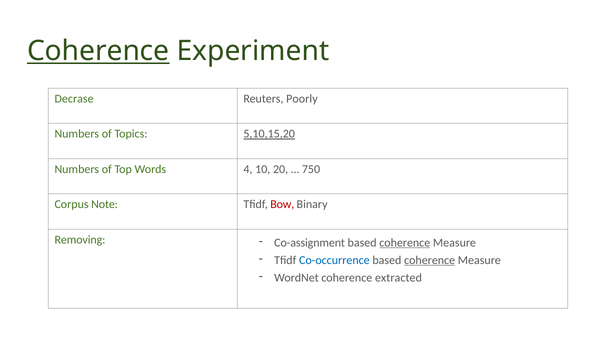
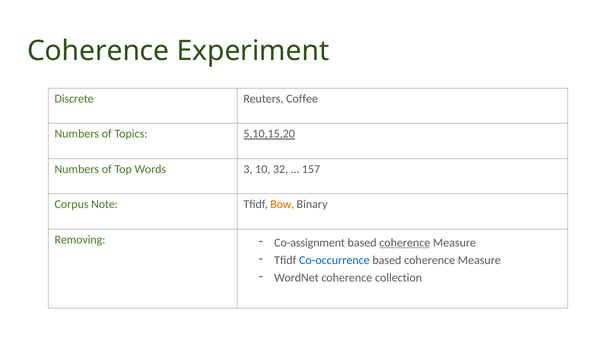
Coherence at (98, 51) underline: present -> none
Decrase: Decrase -> Discrete
Poorly: Poorly -> Coffee
4: 4 -> 3
20: 20 -> 32
750: 750 -> 157
Bow colour: red -> orange
coherence at (430, 260) underline: present -> none
extracted: extracted -> collection
